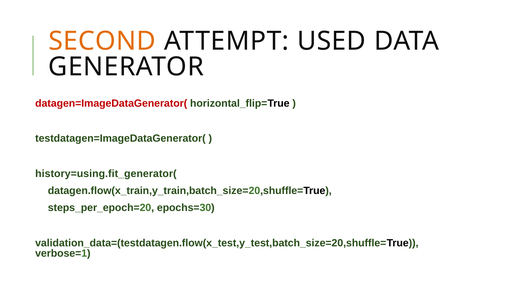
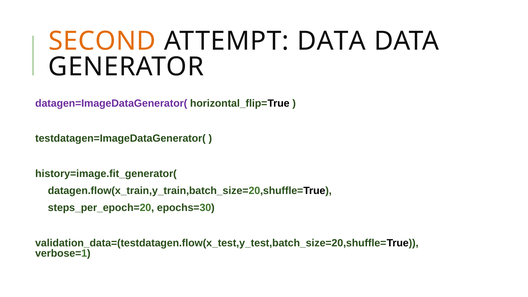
ATTEMPT USED: USED -> DATA
datagen=ImageDataGenerator( colour: red -> purple
history=using.fit_generator(: history=using.fit_generator( -> history=image.fit_generator(
